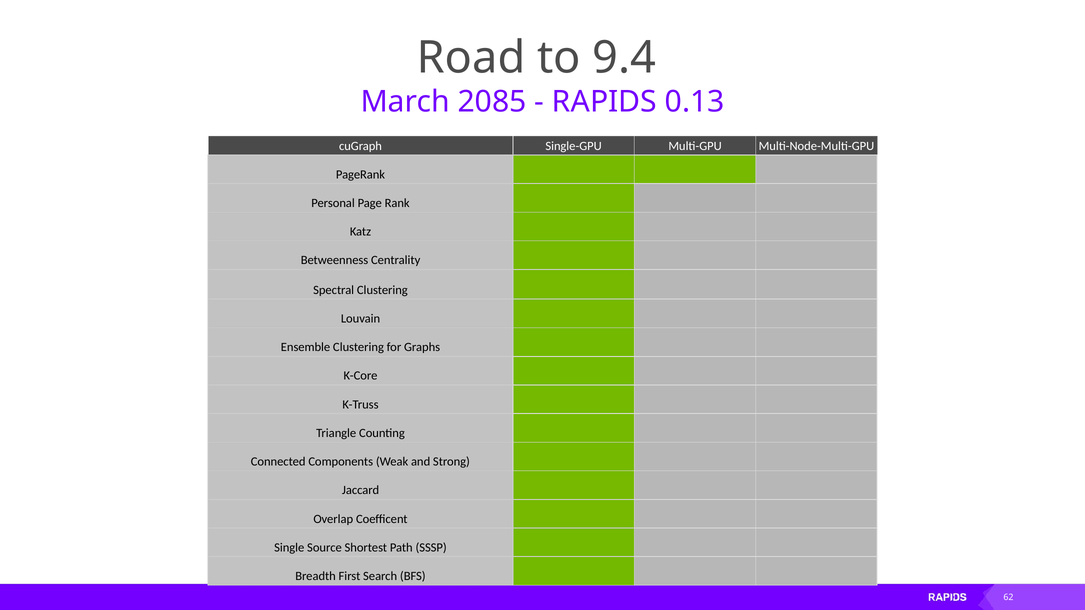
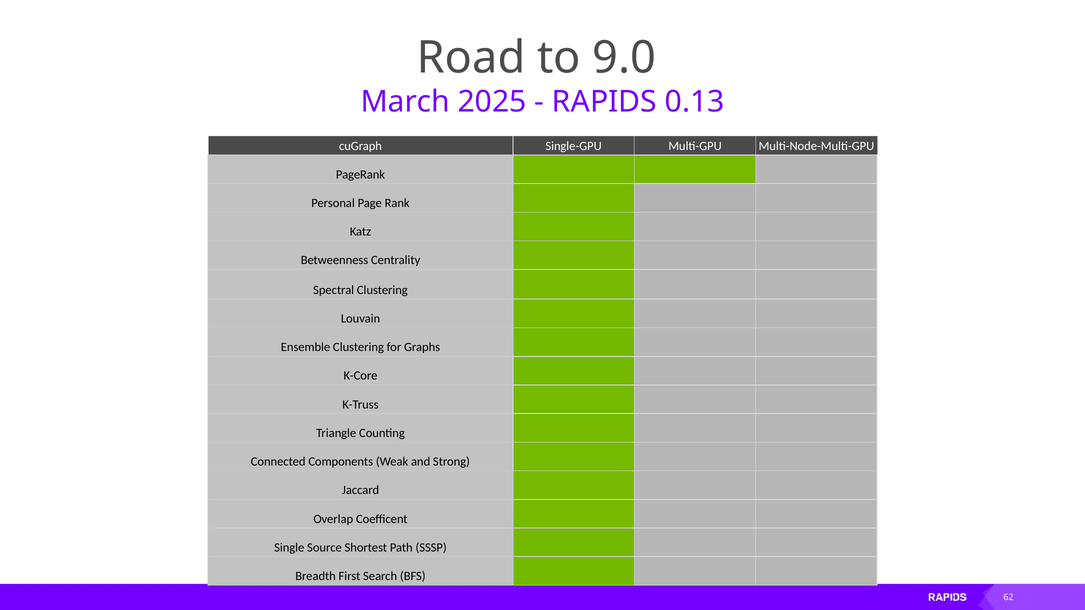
9.4: 9.4 -> 9.0
2085: 2085 -> 2025
